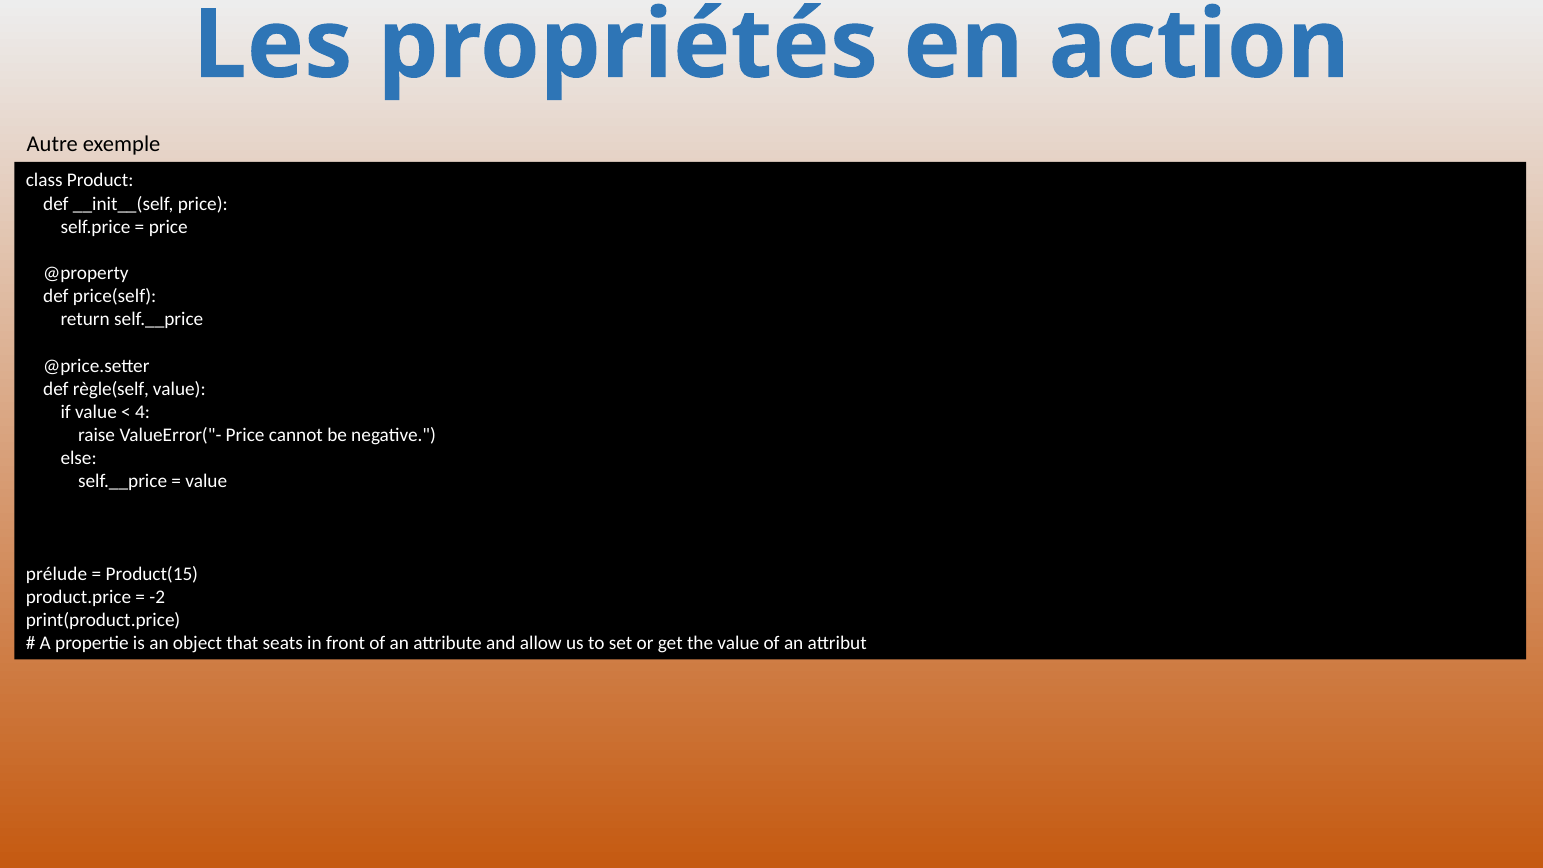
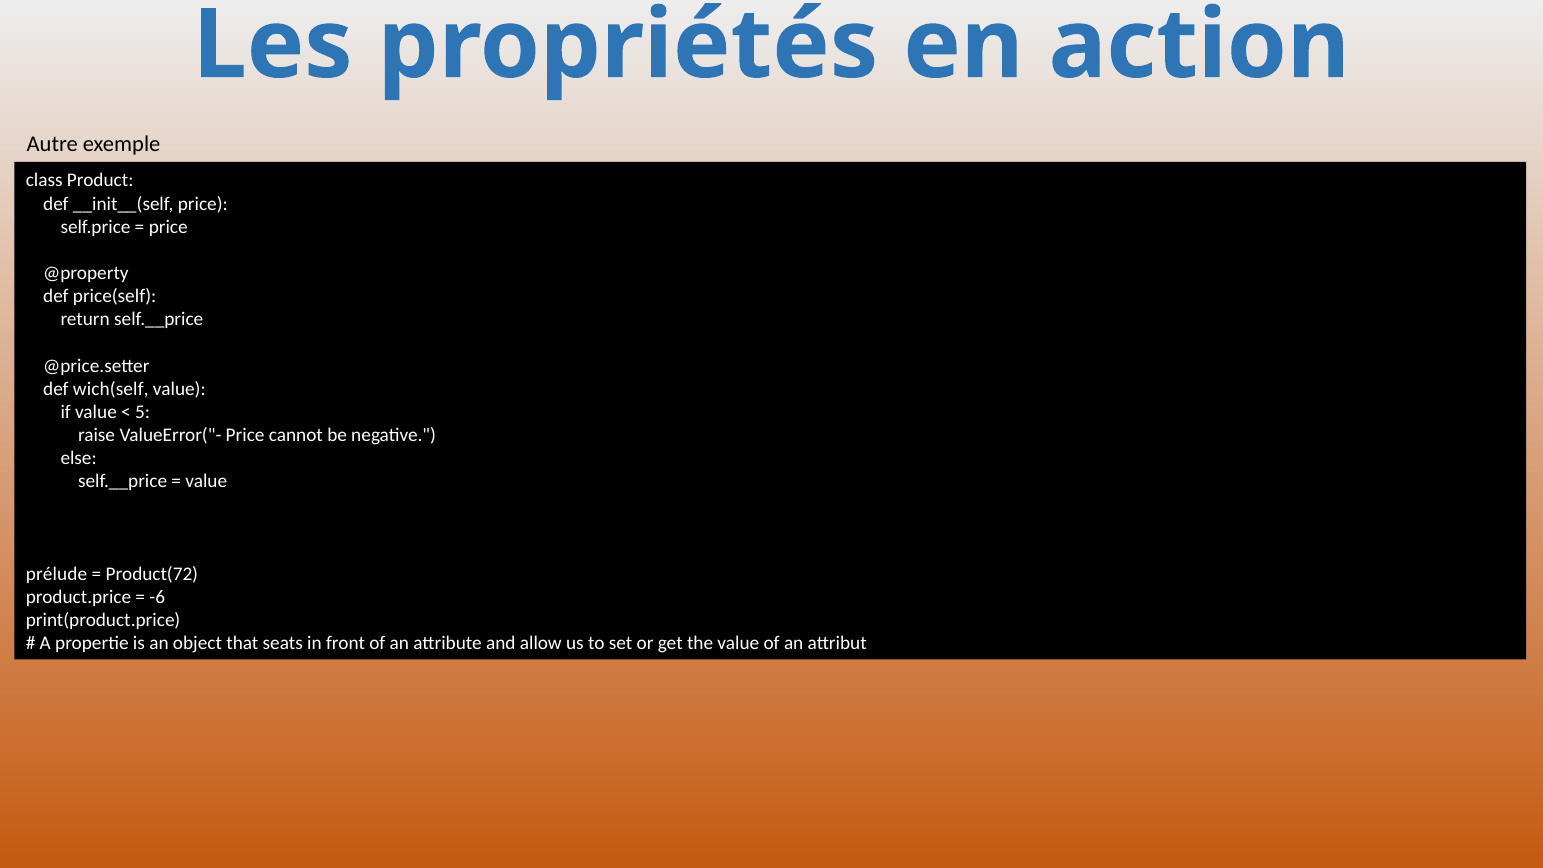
règle(self: règle(self -> wich(self
4: 4 -> 5
Product(15: Product(15 -> Product(72
-2: -2 -> -6
